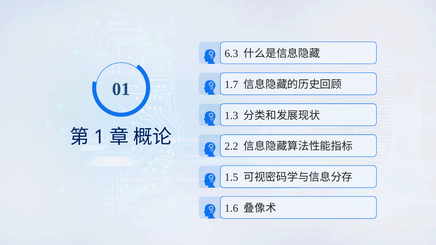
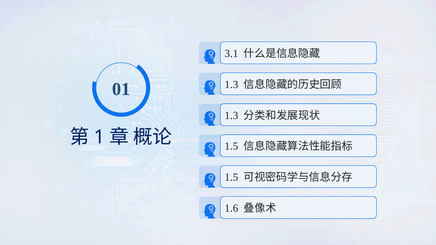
6.3: 6.3 -> 3.1
1.7 at (231, 85): 1.7 -> 1.3
2.2 at (231, 147): 2.2 -> 1.5
